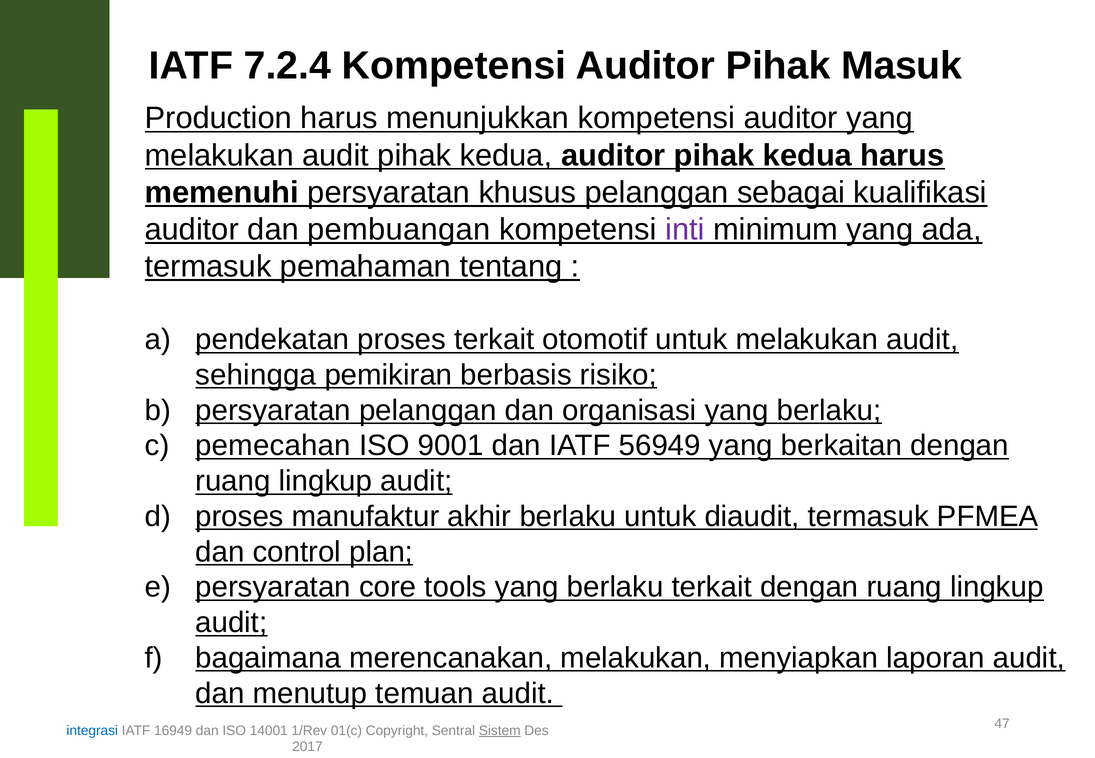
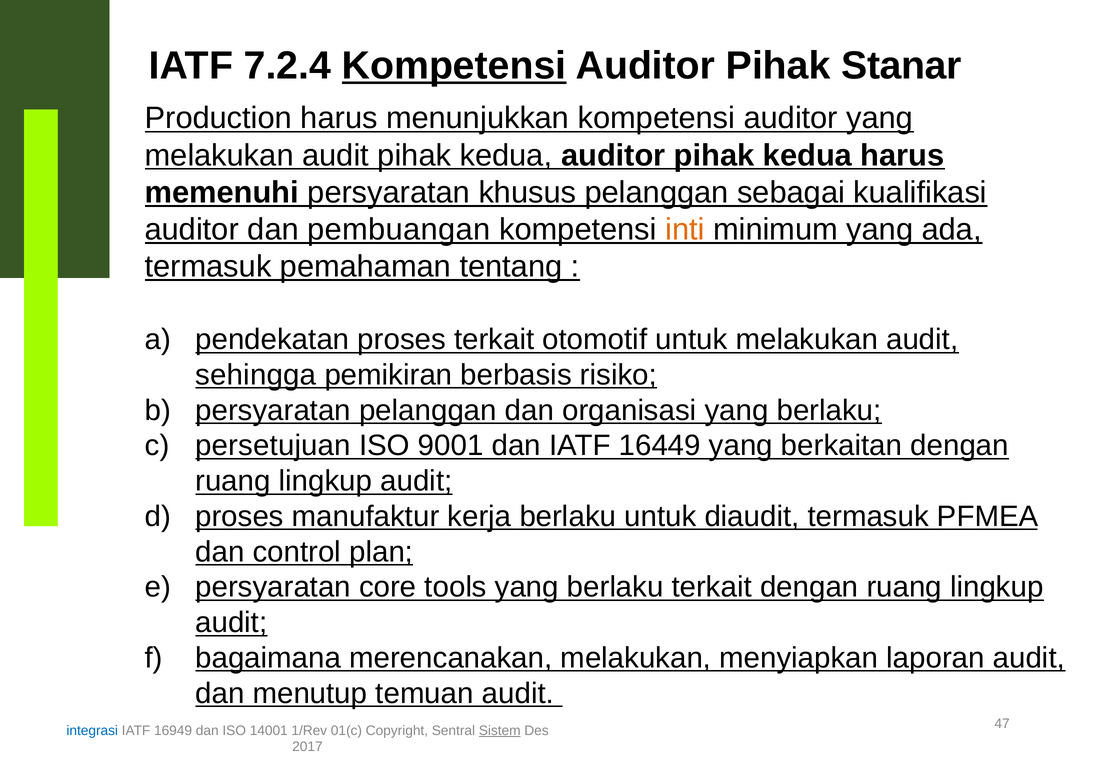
Kompetensi at (454, 66) underline: none -> present
Masuk: Masuk -> Stanar
inti colour: purple -> orange
pemecahan: pemecahan -> persetujuan
56949: 56949 -> 16449
akhir: akhir -> kerja
